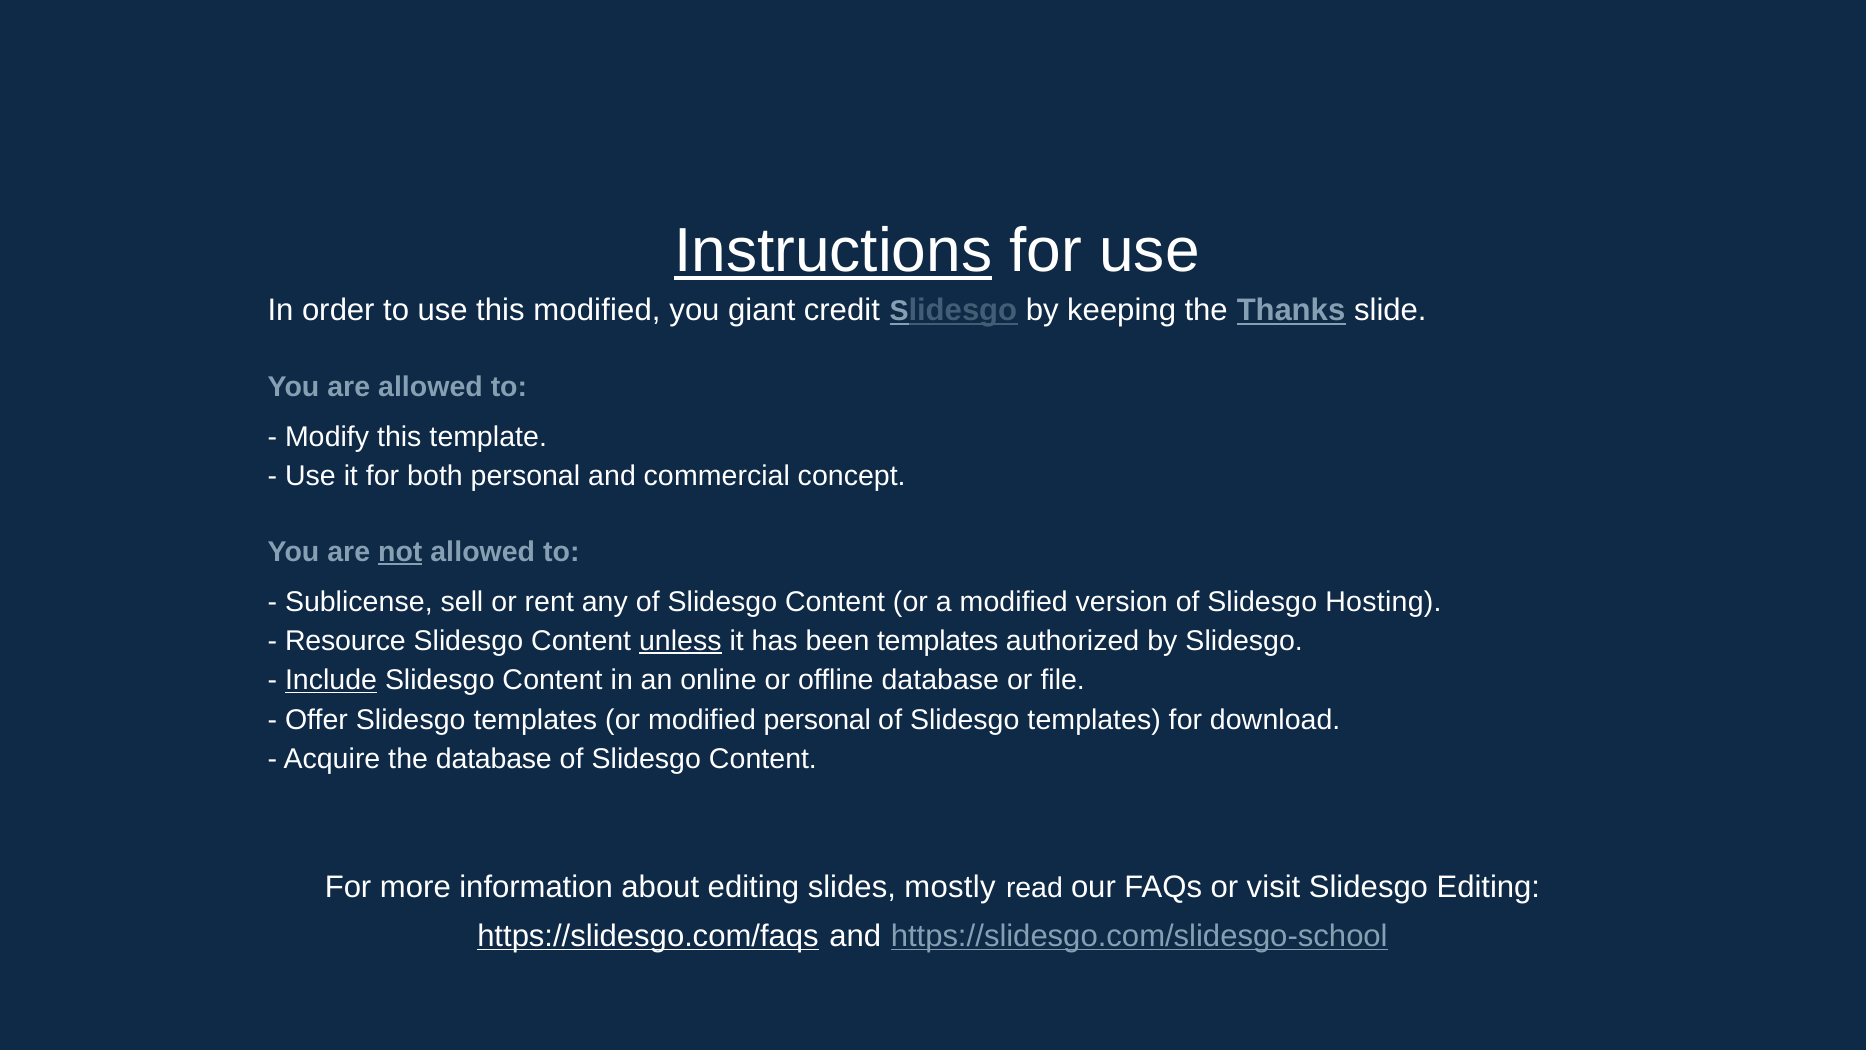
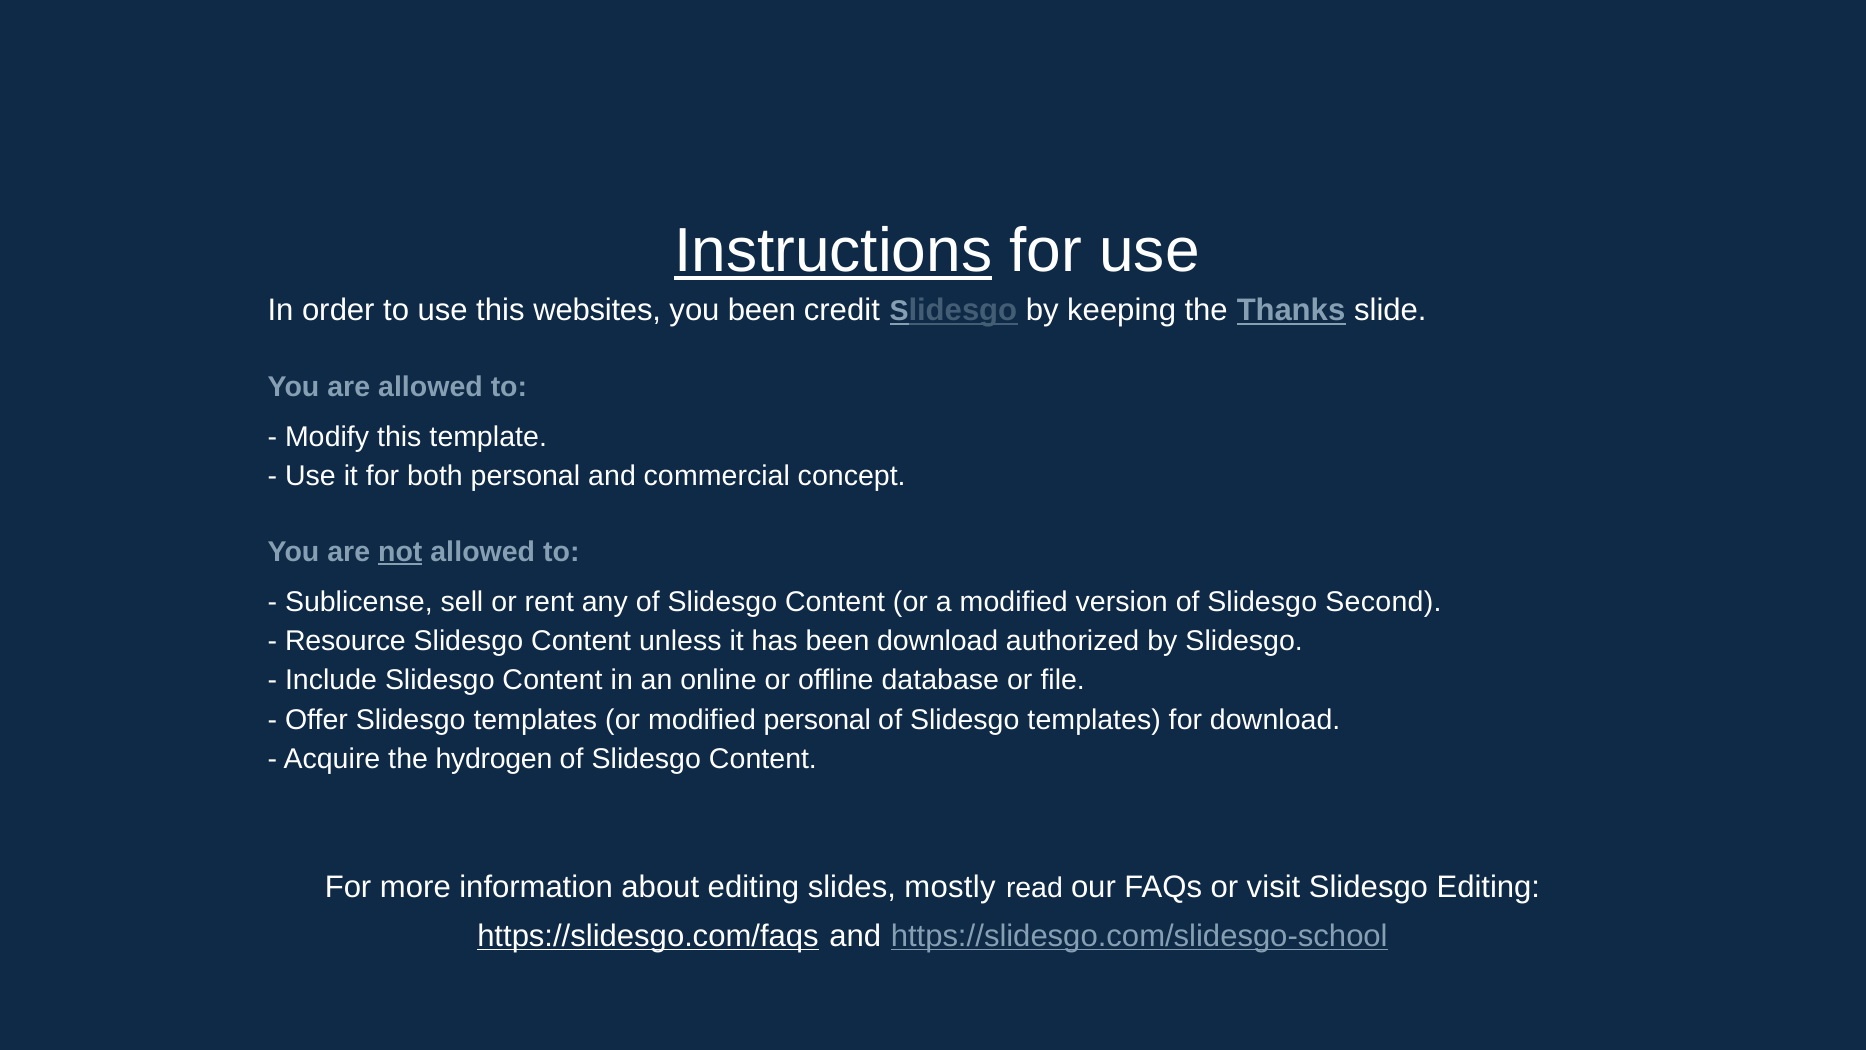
this modified: modified -> websites
you giant: giant -> been
Hosting: Hosting -> Second
unless underline: present -> none
been templates: templates -> download
Include underline: present -> none
the database: database -> hydrogen
